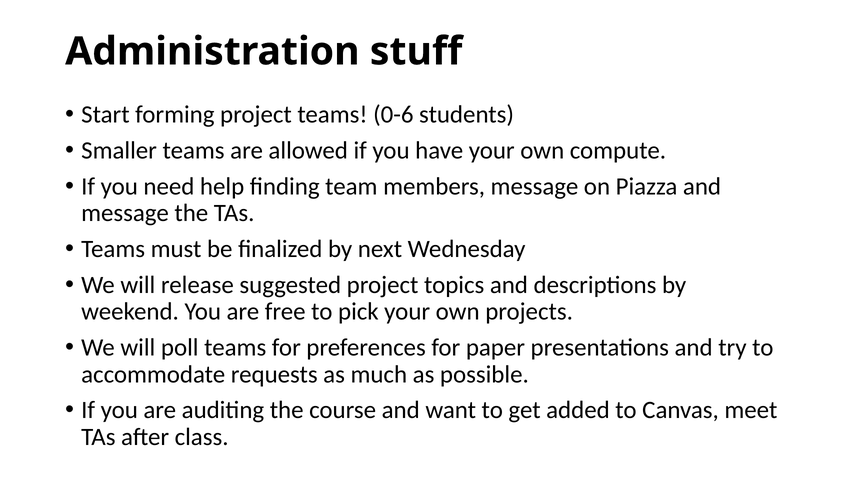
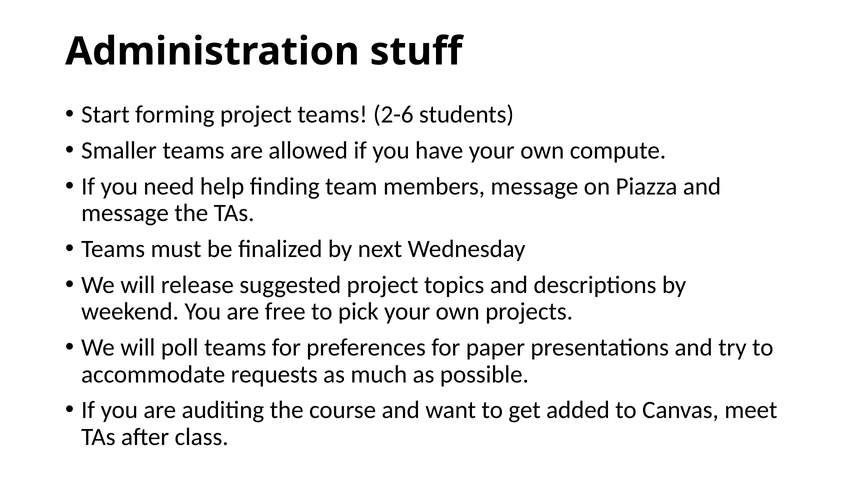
0-6: 0-6 -> 2-6
